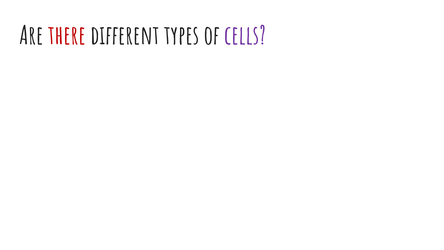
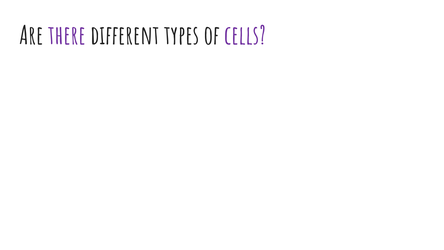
there colour: red -> purple
